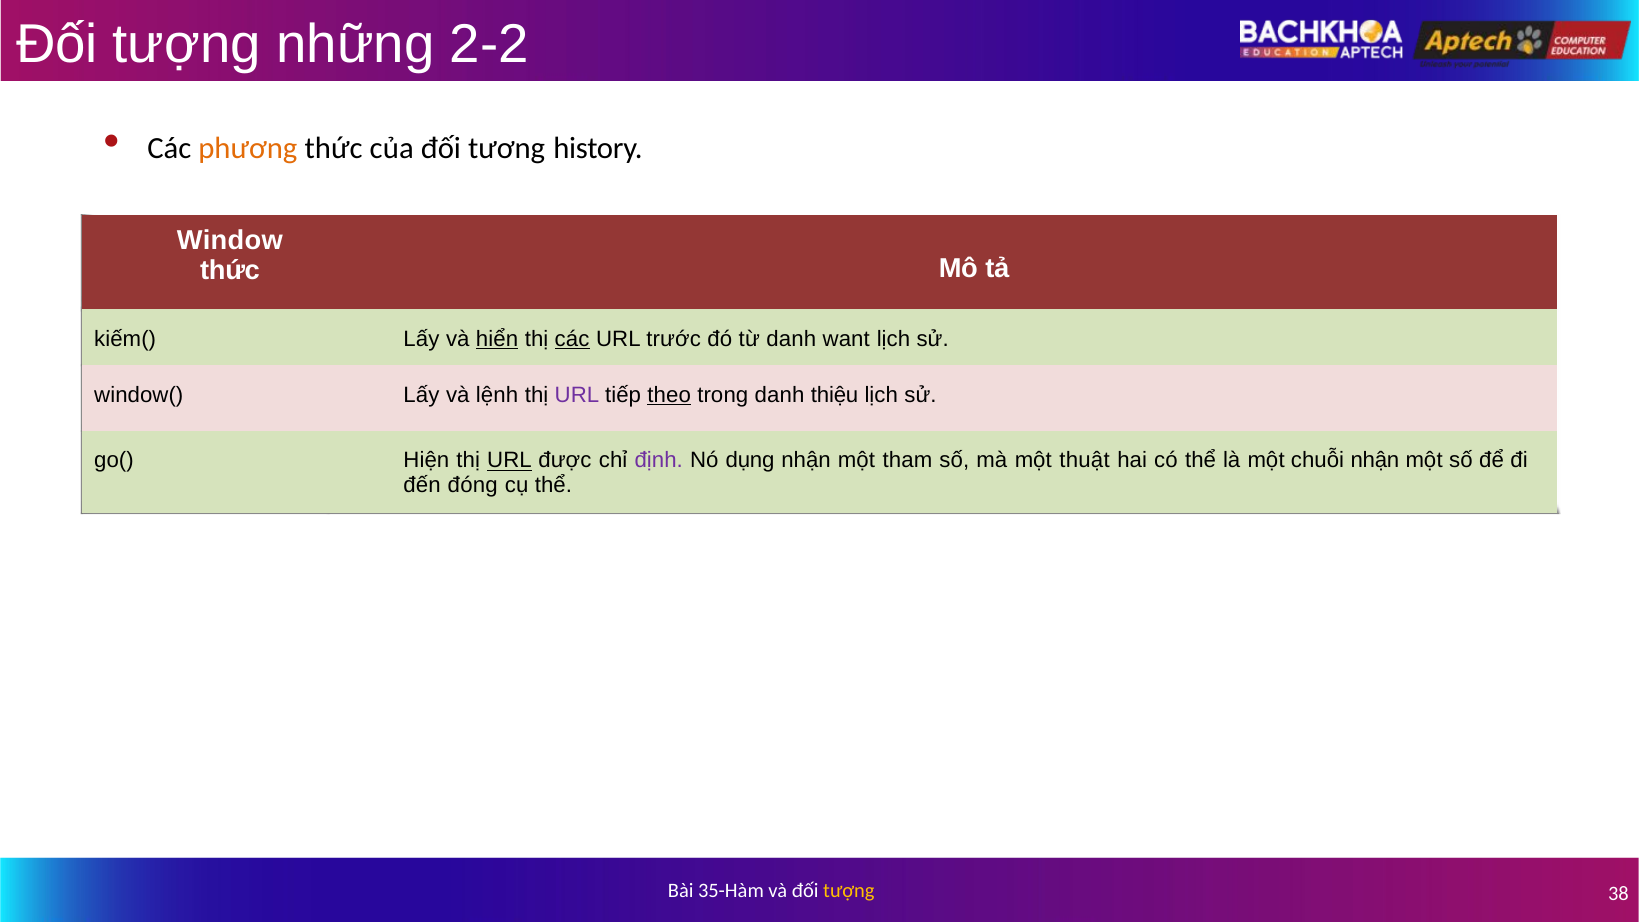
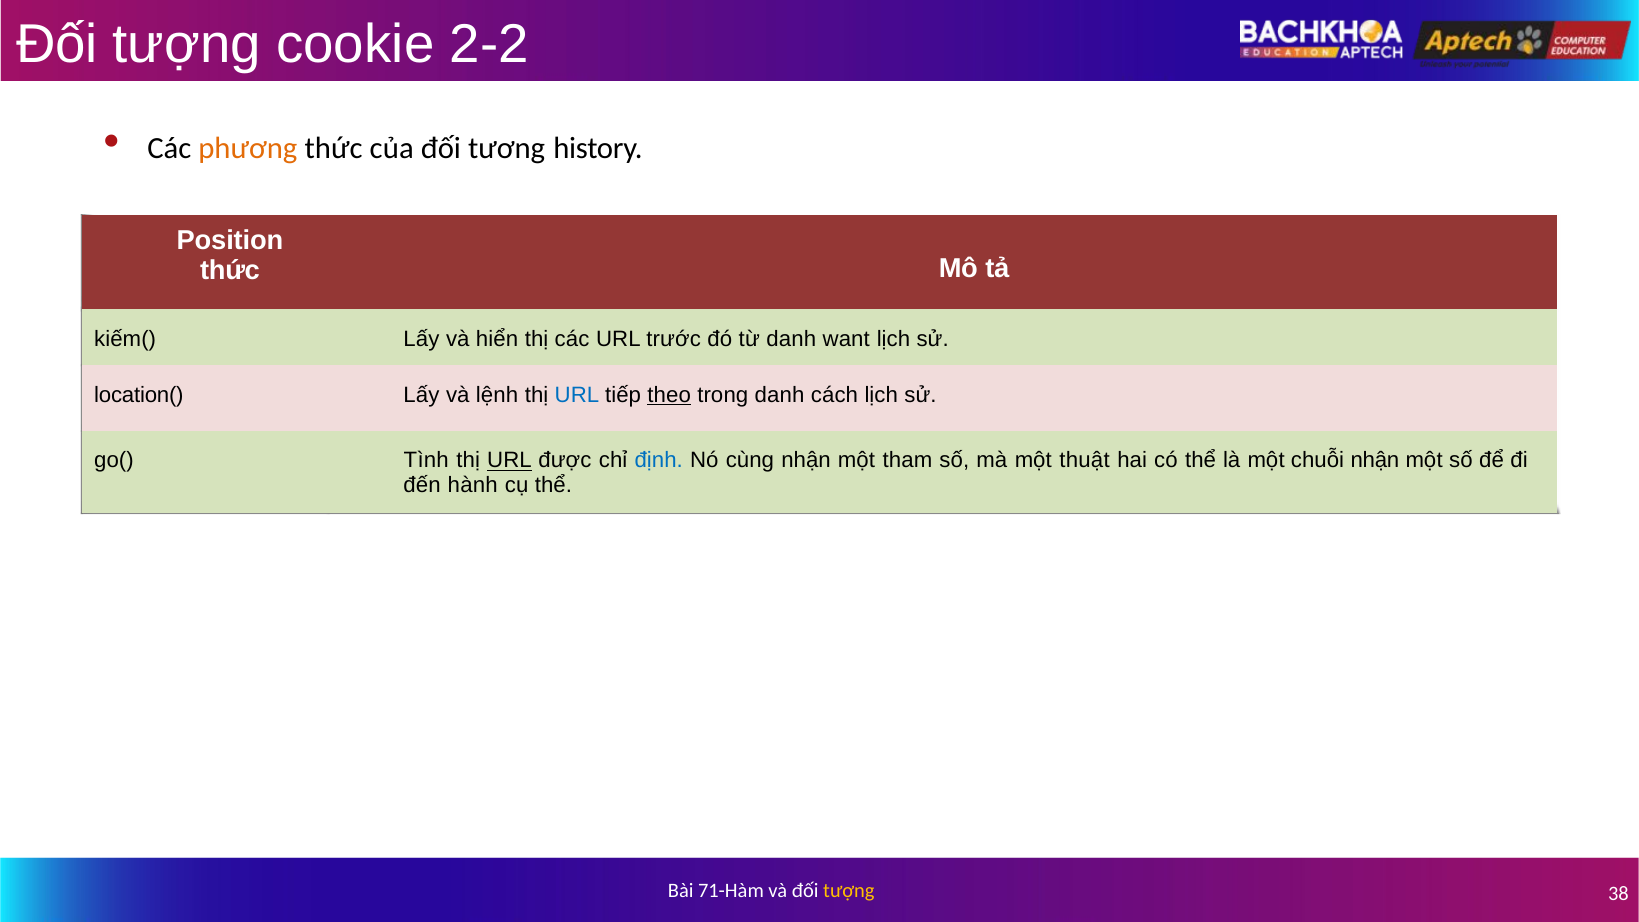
những: những -> cookie
Window: Window -> Position
hiển underline: present -> none
các at (572, 339) underline: present -> none
window(: window( -> location(
URL at (577, 395) colour: purple -> blue
thiệu: thiệu -> cách
Hiện: Hiện -> Tình
định colour: purple -> blue
dụng: dụng -> cùng
đóng: đóng -> hành
35-Hàm: 35-Hàm -> 71-Hàm
